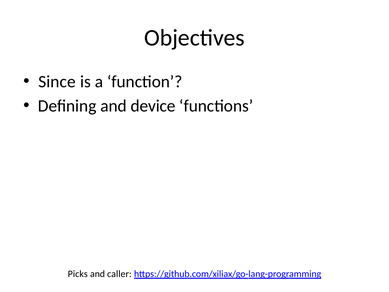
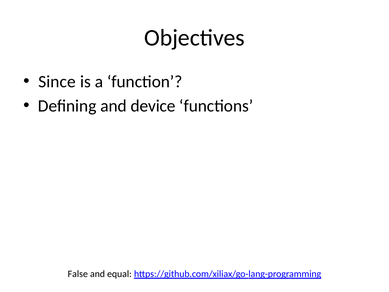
Picks: Picks -> False
caller: caller -> equal
